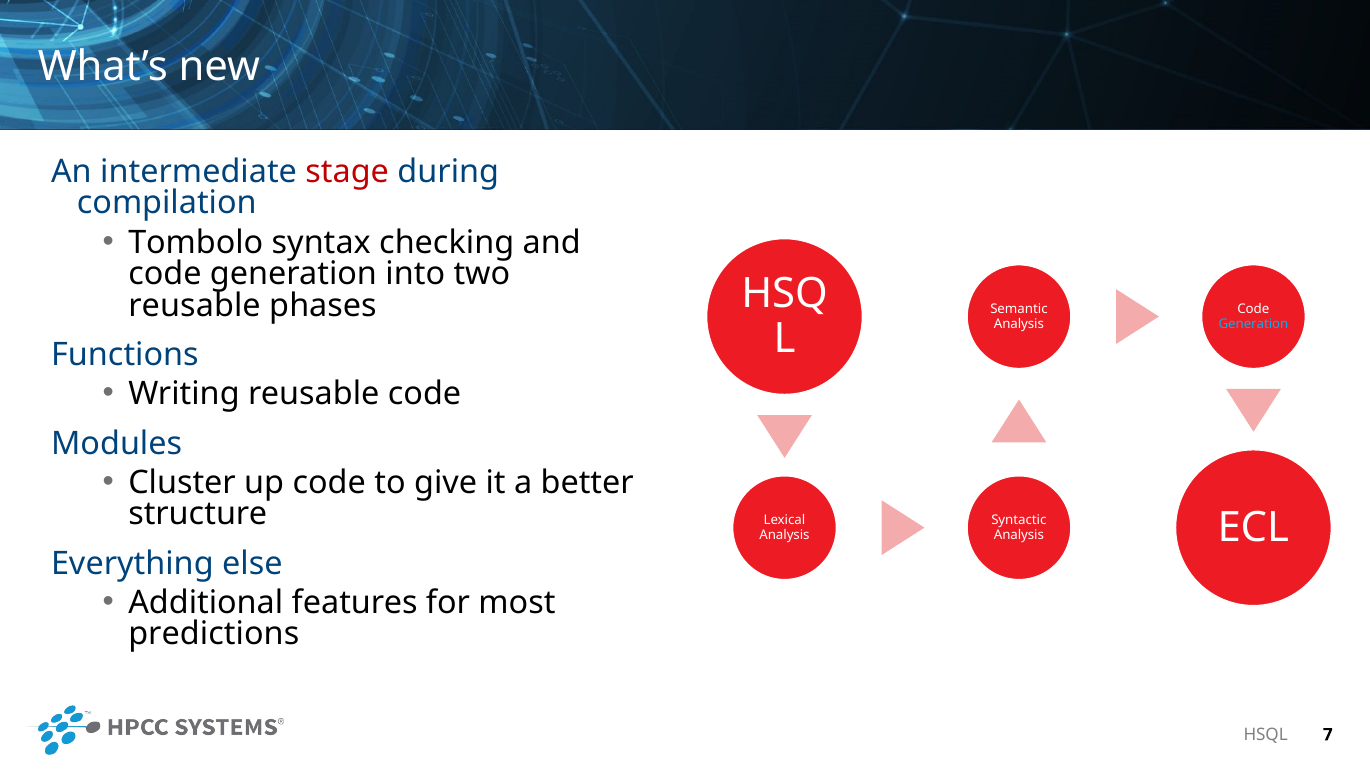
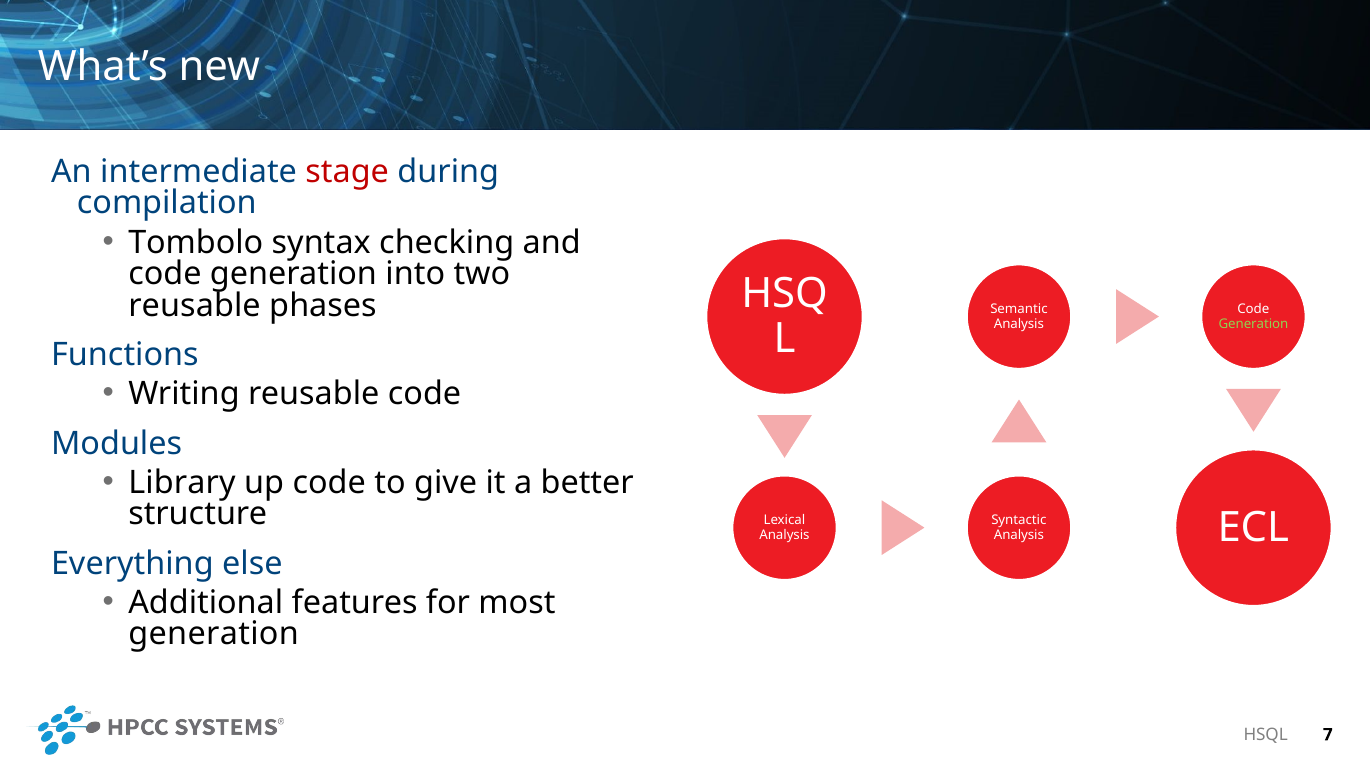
Generation at (1253, 324) colour: light blue -> light green
Cluster: Cluster -> Library
predictions at (214, 634): predictions -> generation
